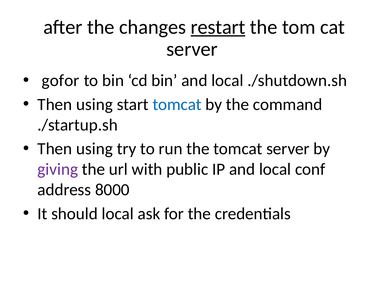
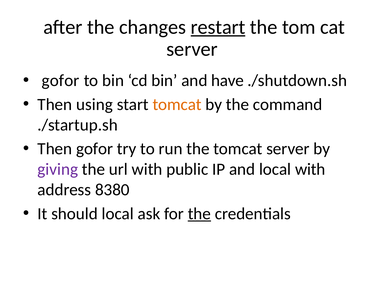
bin and local: local -> have
tomcat at (177, 104) colour: blue -> orange
using at (94, 149): using -> gofor
local conf: conf -> with
8000: 8000 -> 8380
the at (199, 214) underline: none -> present
